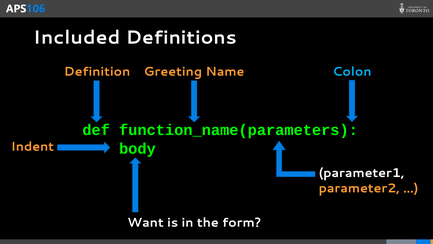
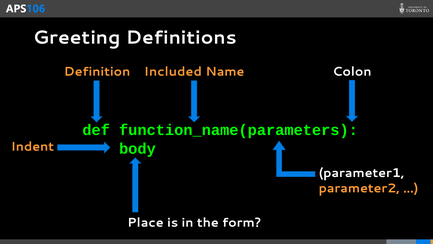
Included: Included -> Greeting
Greeting: Greeting -> Included
Colon colour: light blue -> white
Want: Want -> Place
